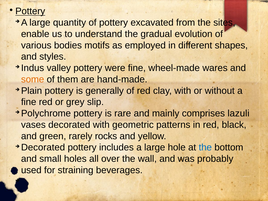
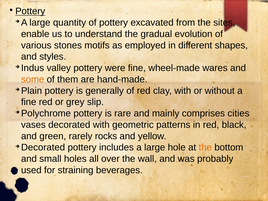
bodies: bodies -> stones
lazuli: lazuli -> cities
the at (205, 147) colour: blue -> orange
